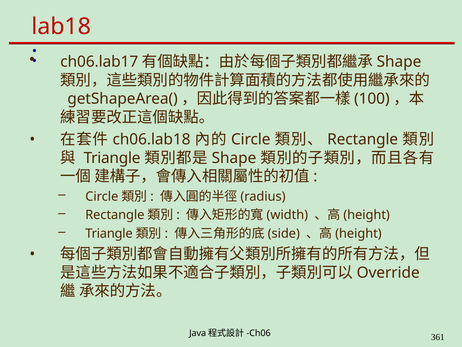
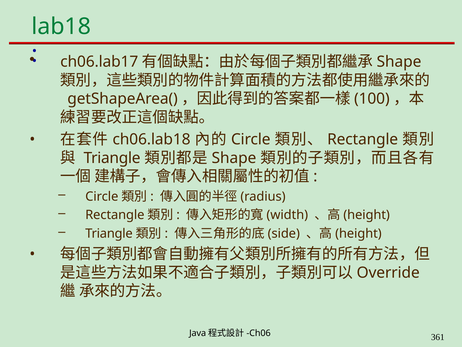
lab18 colour: red -> green
